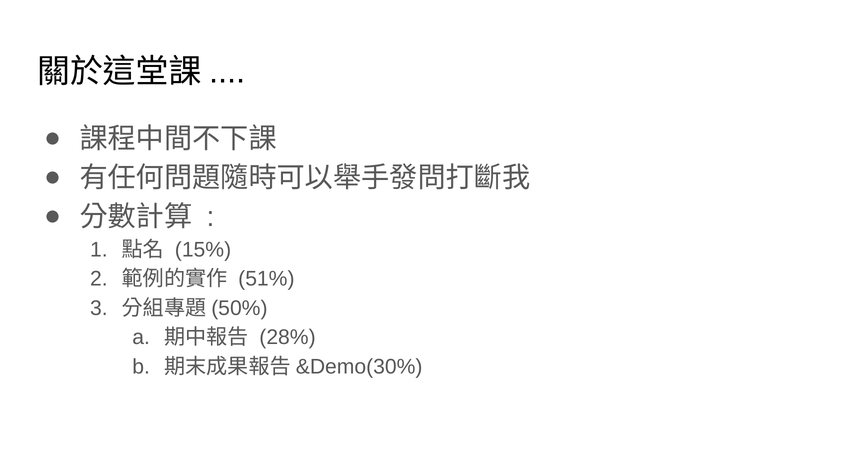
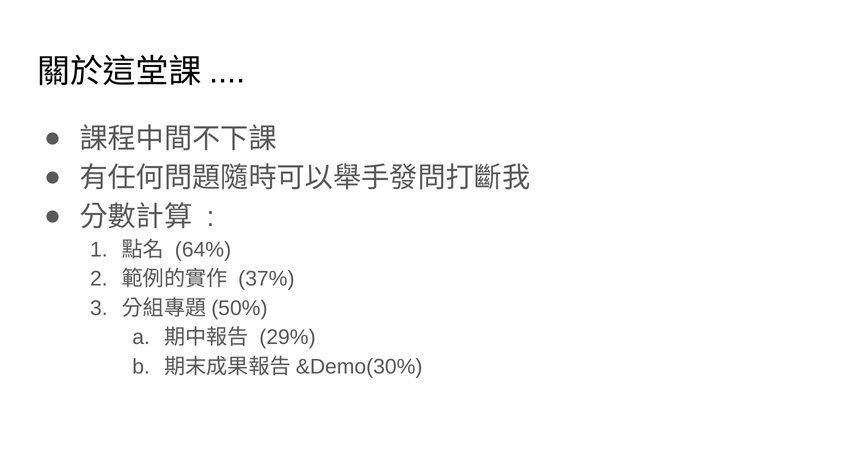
15%: 15% -> 64%
51%: 51% -> 37%
28%: 28% -> 29%
